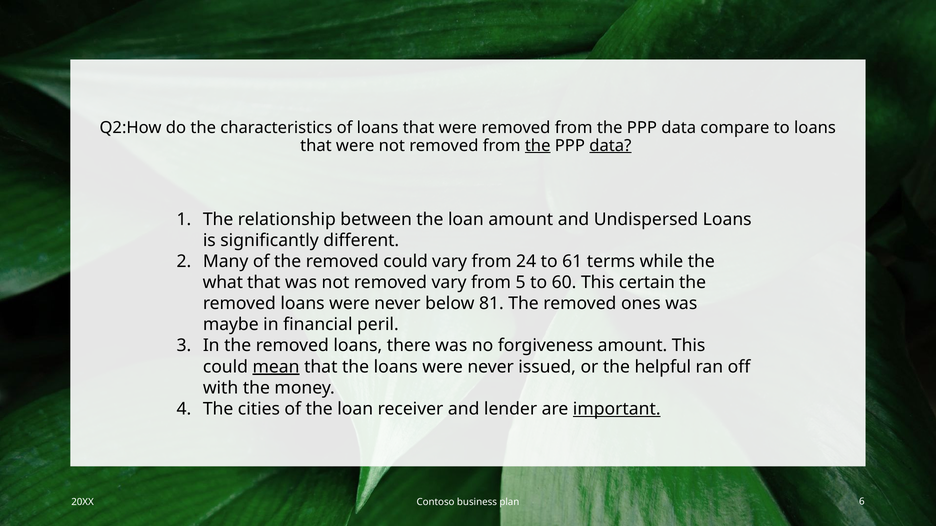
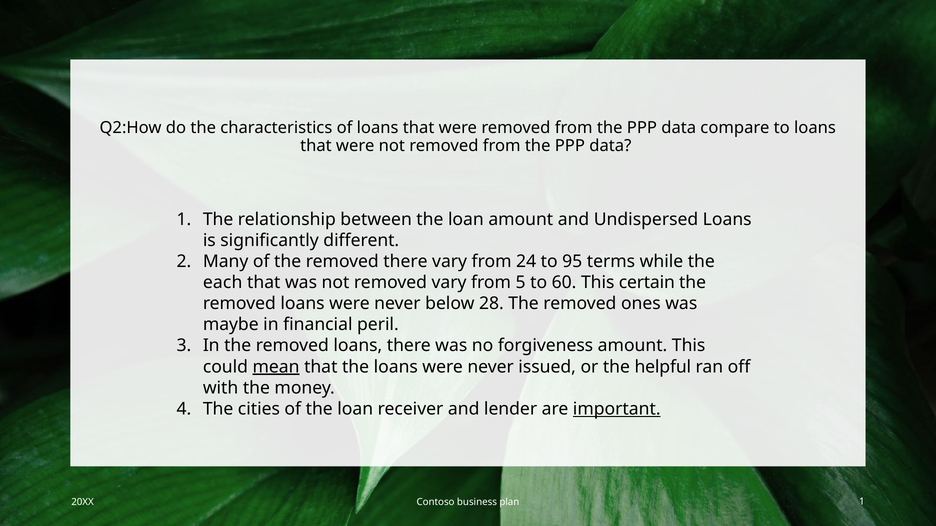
the at (538, 146) underline: present -> none
data at (610, 146) underline: present -> none
removed could: could -> there
61: 61 -> 95
what: what -> each
81: 81 -> 28
plan 6: 6 -> 1
